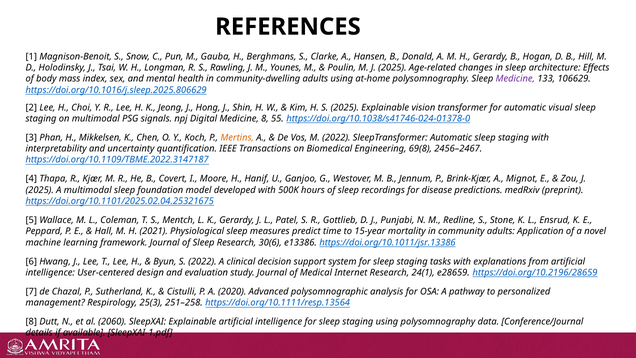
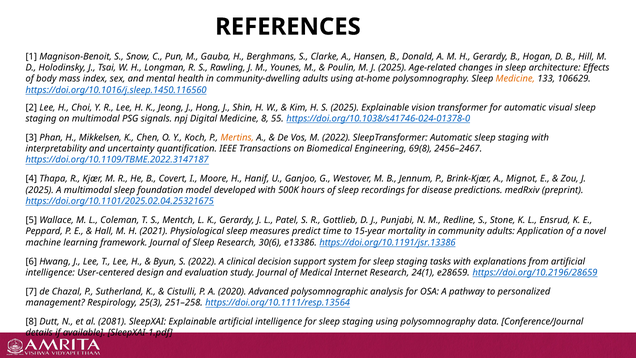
Medicine at (515, 79) colour: purple -> orange
https://doi.org/10.1016/j.sleep.2025.806629: https://doi.org/10.1016/j.sleep.2025.806629 -> https://doi.org/10.1016/j.sleep.1450.116560
https://doi.org/10.1011/jsr.13386: https://doi.org/10.1011/jsr.13386 -> https://doi.org/10.1191/jsr.13386
2060: 2060 -> 2081
